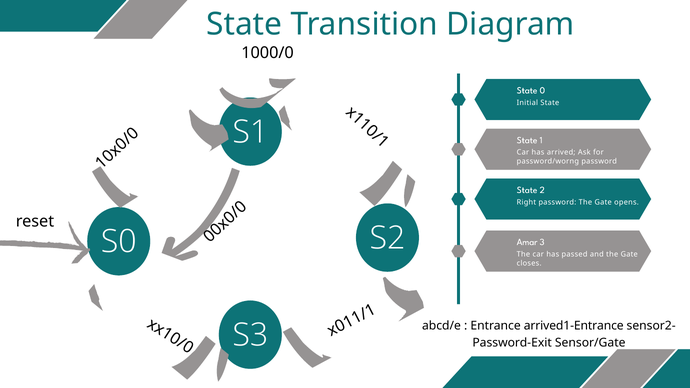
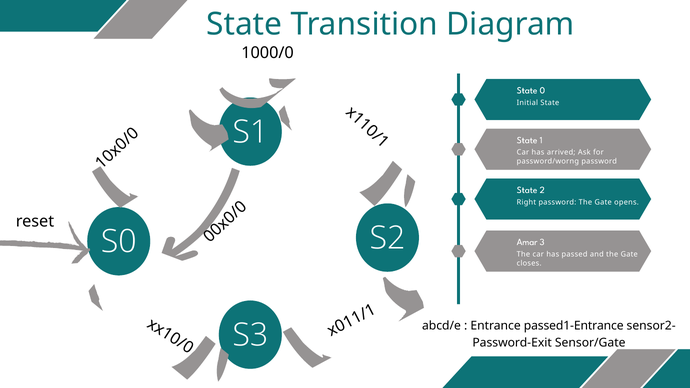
arrived1-Entrance: arrived1-Entrance -> passed1-Entrance
